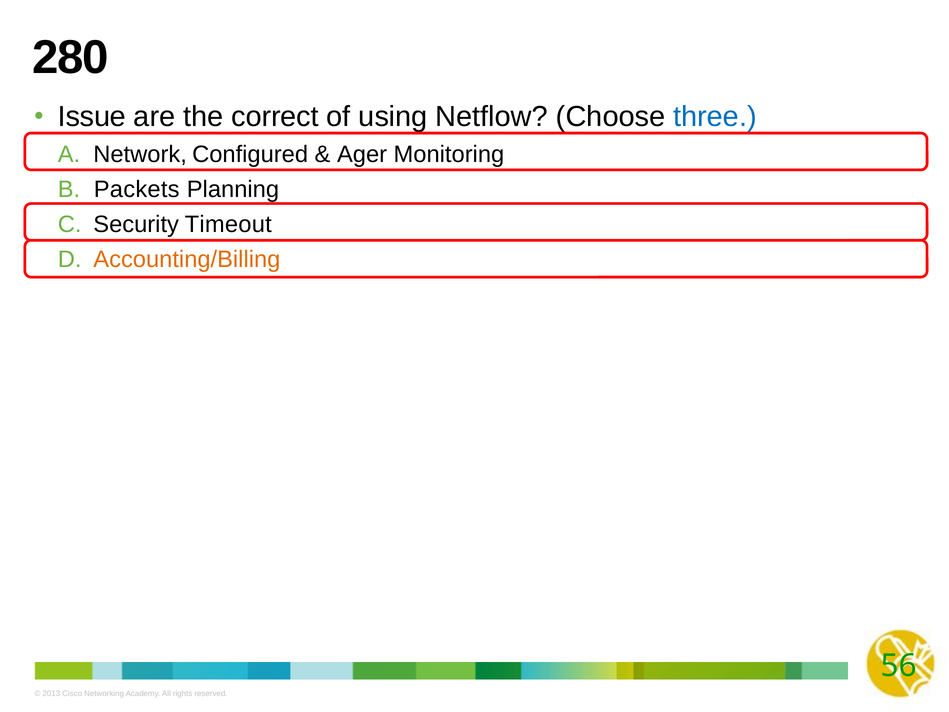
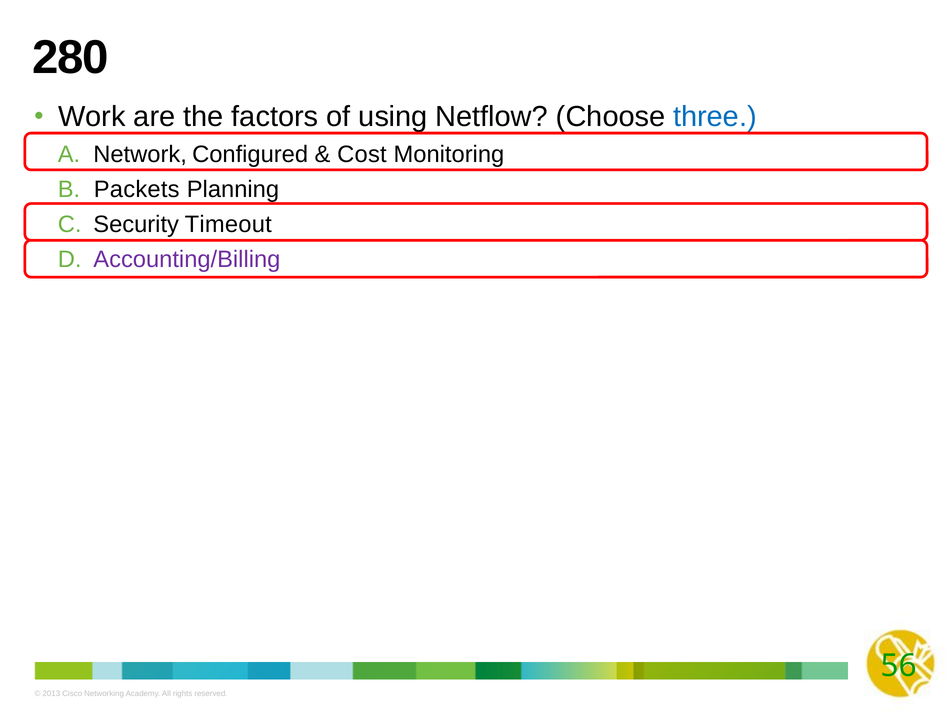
Issue: Issue -> Work
correct: correct -> factors
Ager: Ager -> Cost
Accounting/Billing colour: orange -> purple
